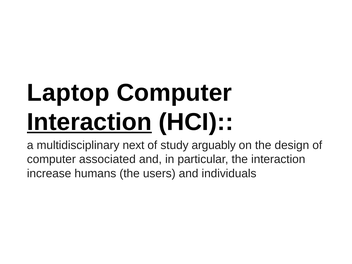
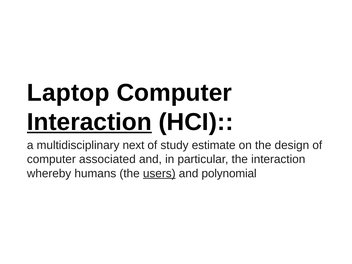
arguably: arguably -> estimate
increase: increase -> whereby
users underline: none -> present
individuals: individuals -> polynomial
